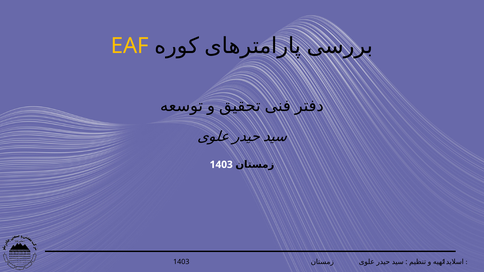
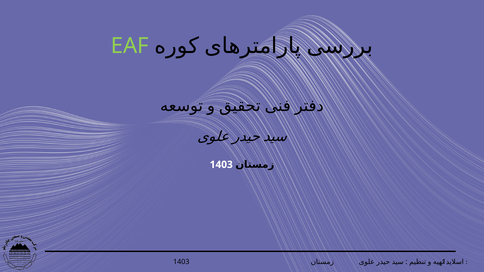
EAF colour: yellow -> light green
